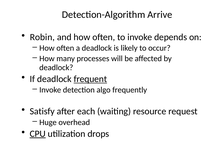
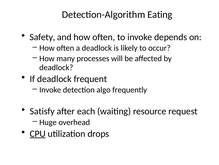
Arrive: Arrive -> Eating
Robin: Robin -> Safety
frequent underline: present -> none
